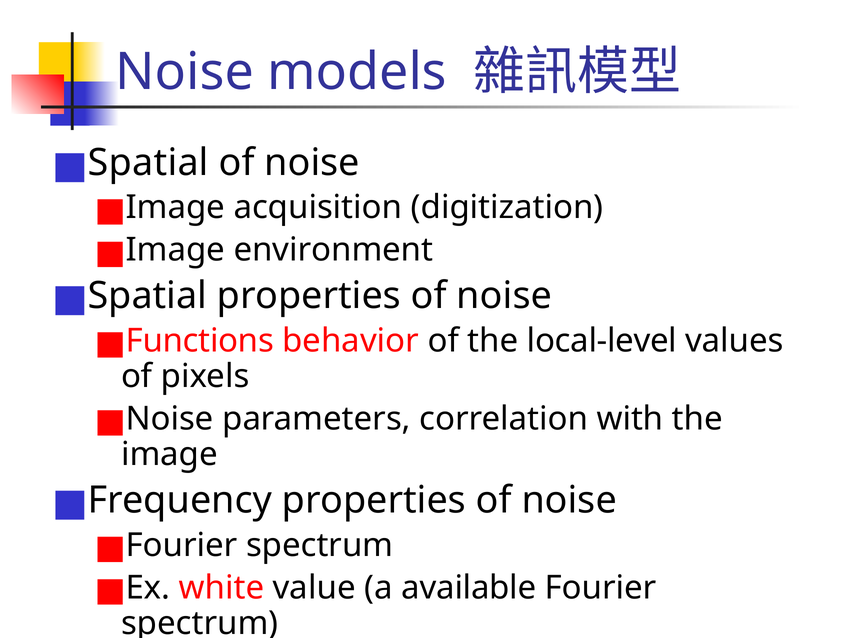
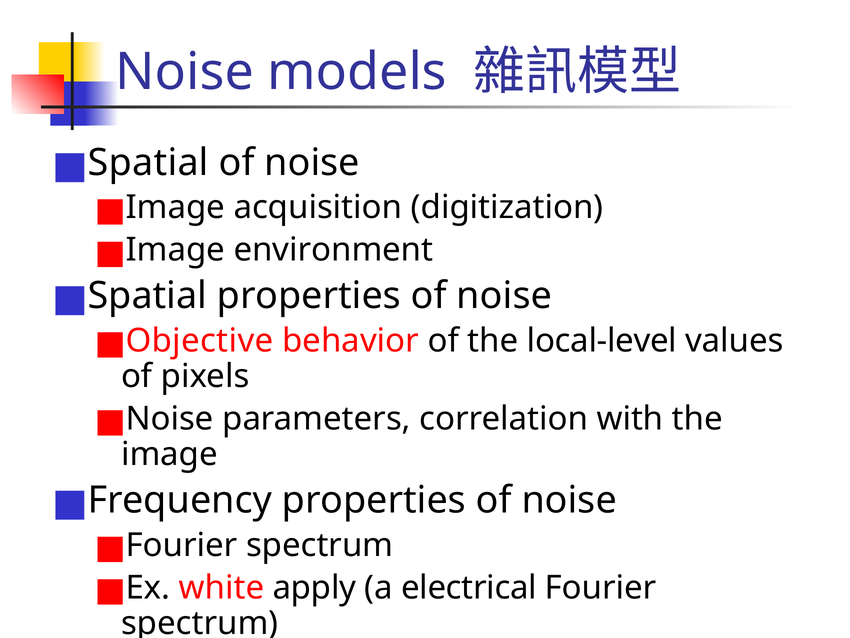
Functions: Functions -> Objective
value: value -> apply
available: available -> electrical
